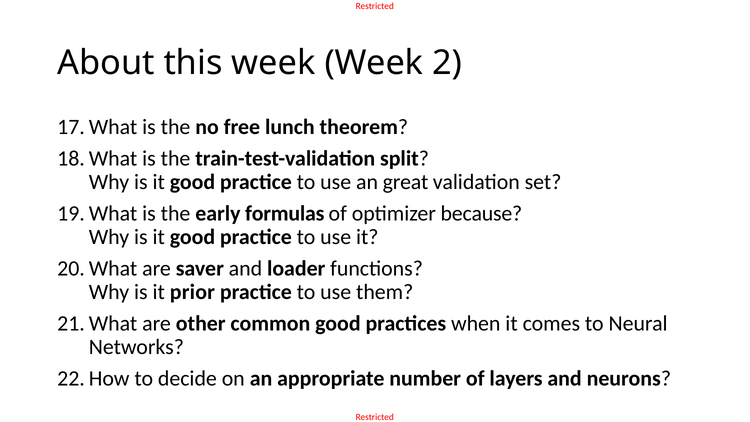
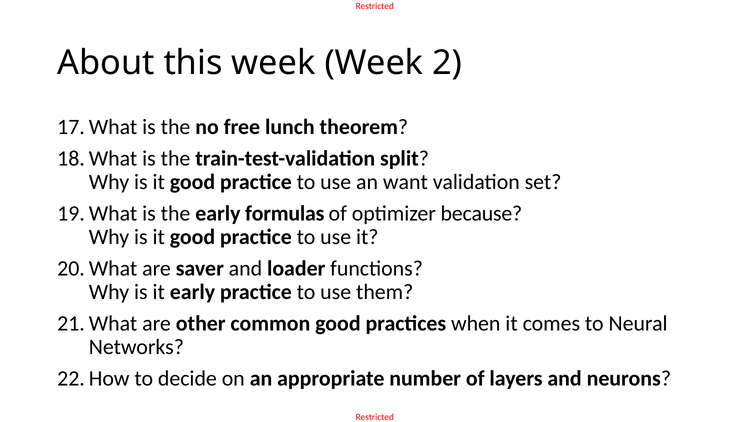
great: great -> want
it prior: prior -> early
